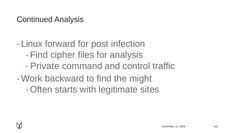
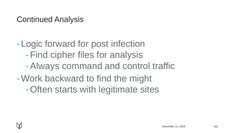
Linux: Linux -> Logic
Private: Private -> Always
